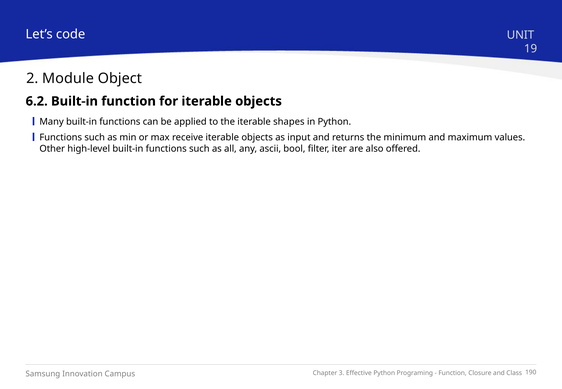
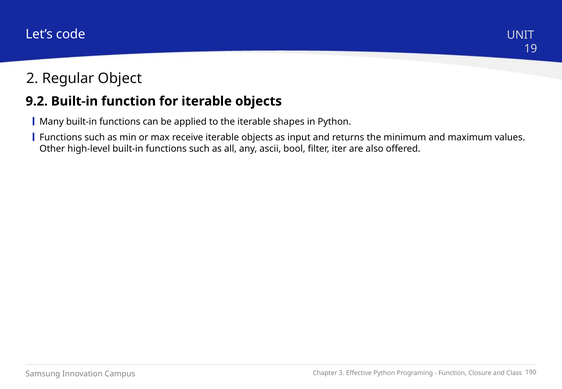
Module: Module -> Regular
6.2: 6.2 -> 9.2
